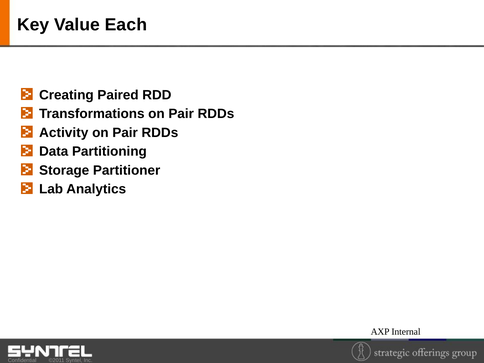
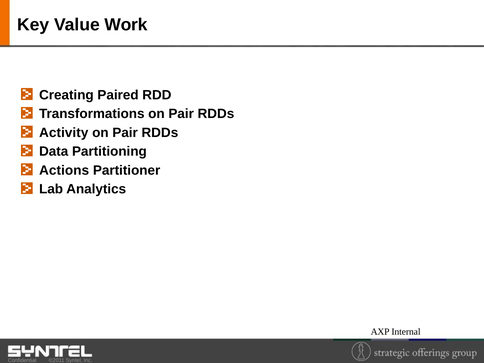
Each: Each -> Work
Storage: Storage -> Actions
